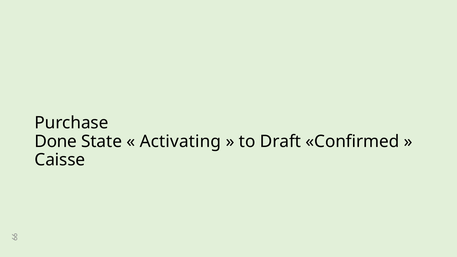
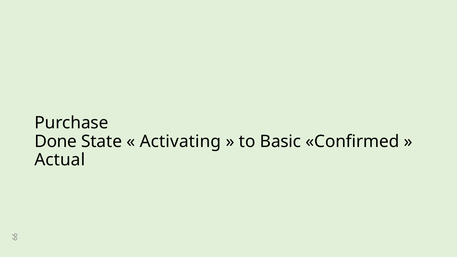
Draft: Draft -> Basic
Caisse: Caisse -> Actual
